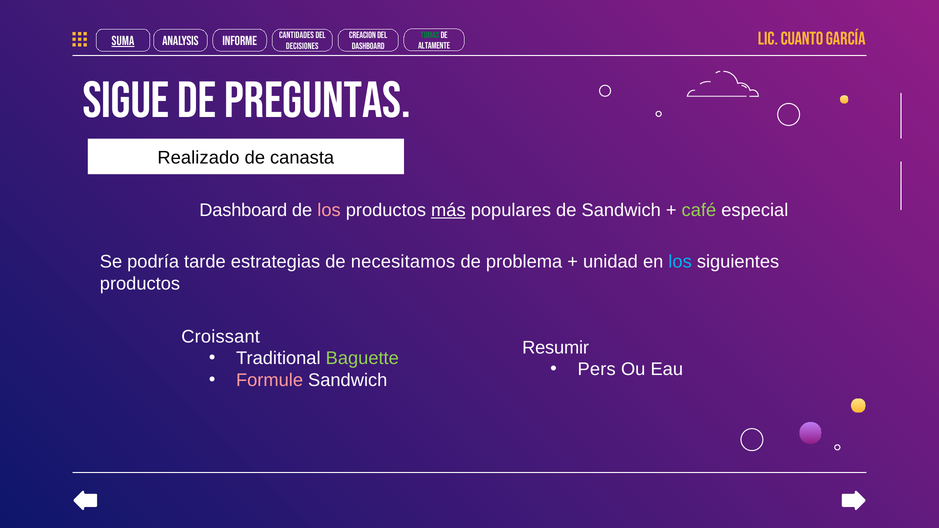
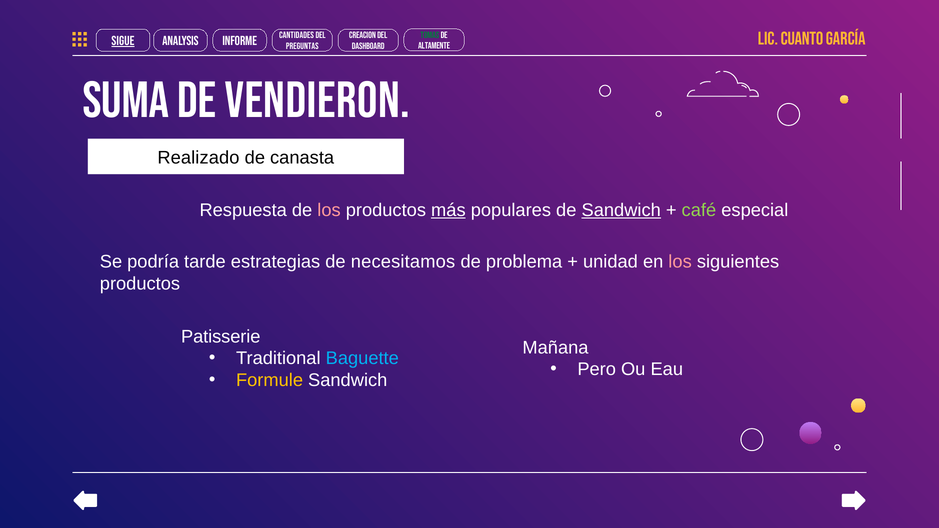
Suma: Suma -> Sigue
Decisiones: Decisiones -> Preguntas
Sigue: Sigue -> Suma
preguntas: preguntas -> vendieron
Dashboard at (243, 210): Dashboard -> Respuesta
Sandwich at (621, 210) underline: none -> present
los at (680, 262) colour: light blue -> pink
Croissant: Croissant -> Patisserie
Resumir: Resumir -> Mañana
Baguette colour: light green -> light blue
Pers: Pers -> Pero
Formule colour: pink -> yellow
